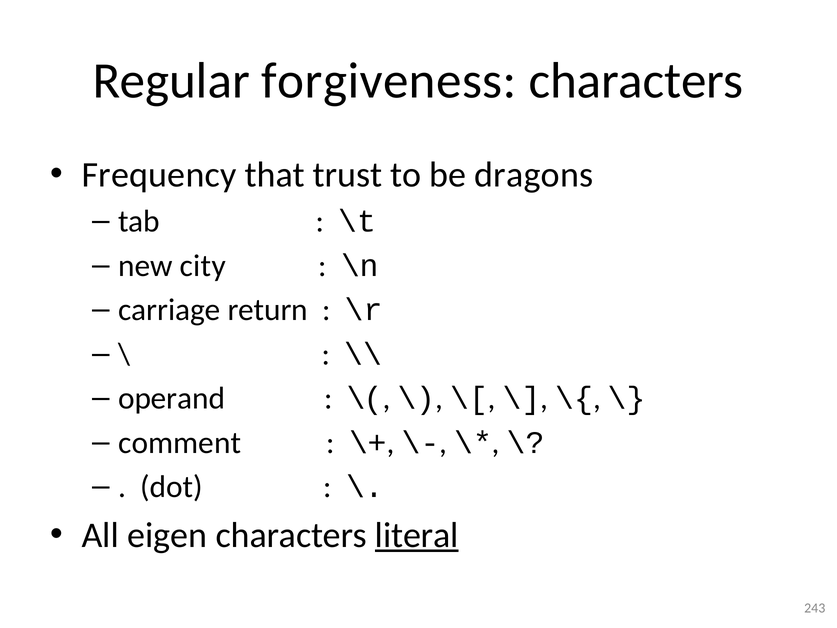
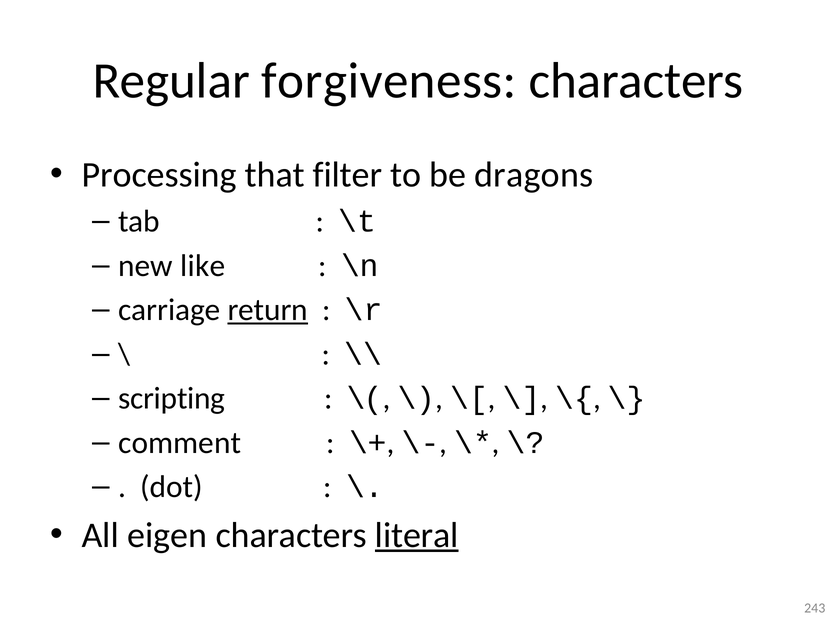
Frequency: Frequency -> Processing
trust: trust -> filter
city: city -> like
return underline: none -> present
operand: operand -> scripting
